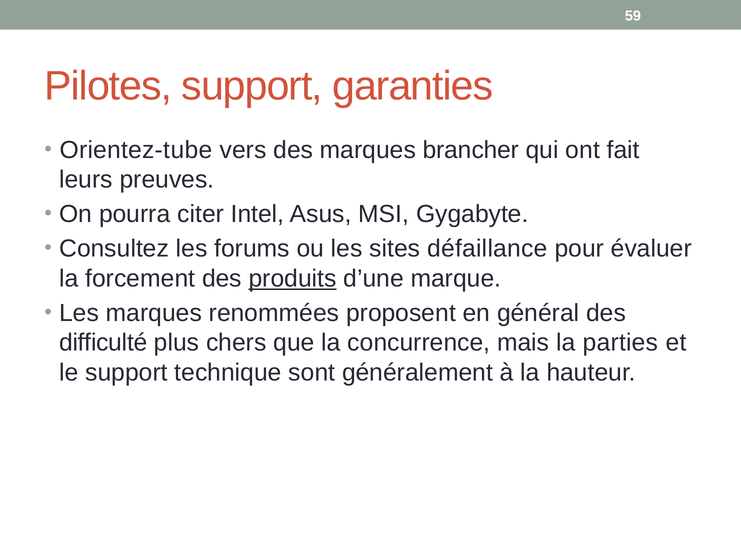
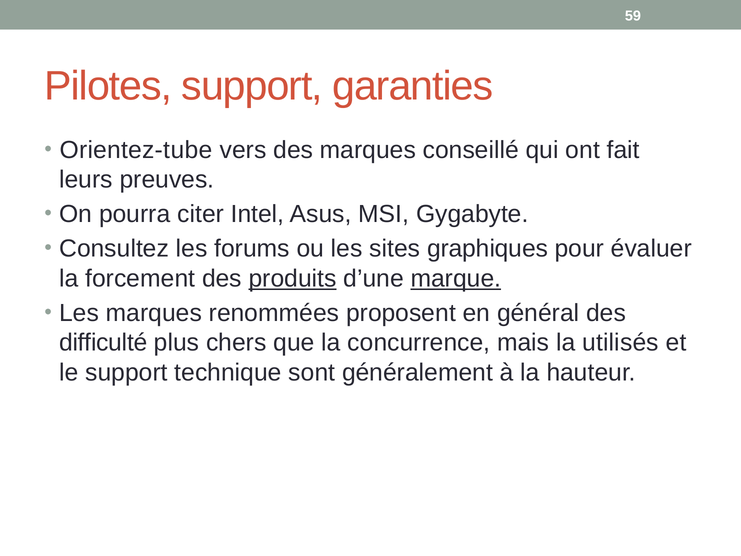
brancher: brancher -> conseillé
défaillance: défaillance -> graphiques
marque underline: none -> present
parties: parties -> utilisés
